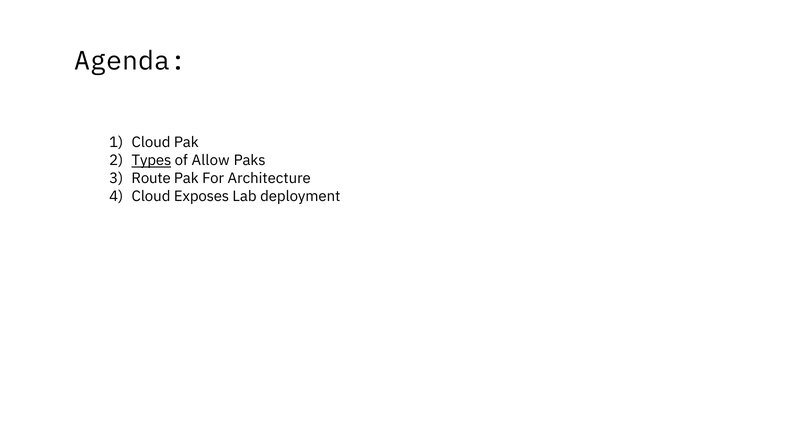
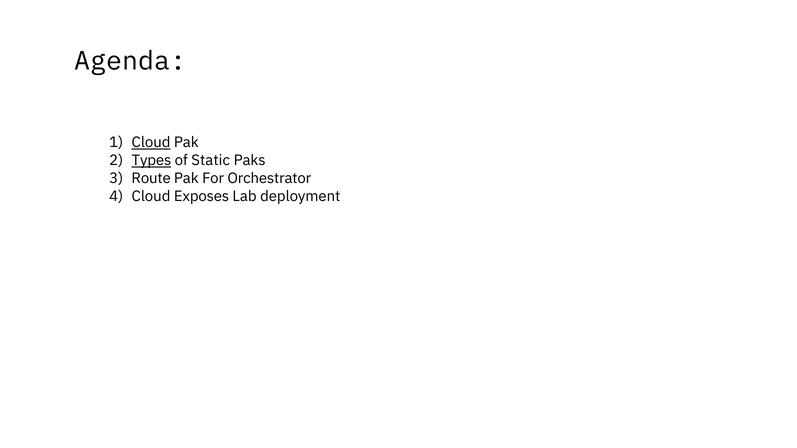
Cloud at (151, 143) underline: none -> present
Allow: Allow -> Static
Architecture: Architecture -> Orchestrator
